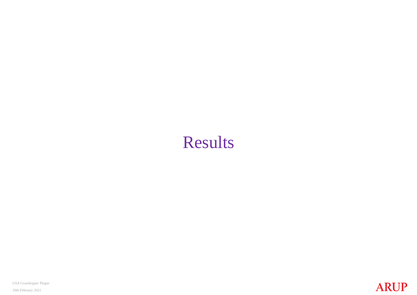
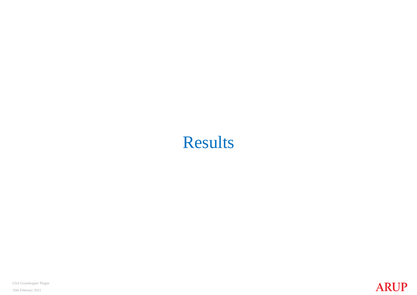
Results colour: purple -> blue
